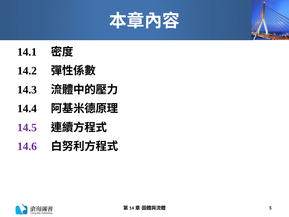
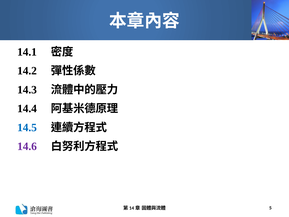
14.5 colour: purple -> blue
